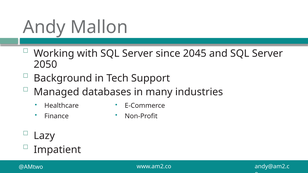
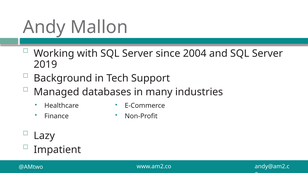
2045: 2045 -> 2004
2050: 2050 -> 2019
